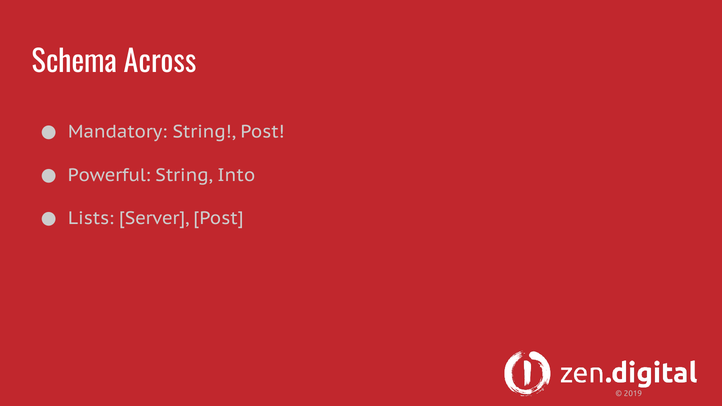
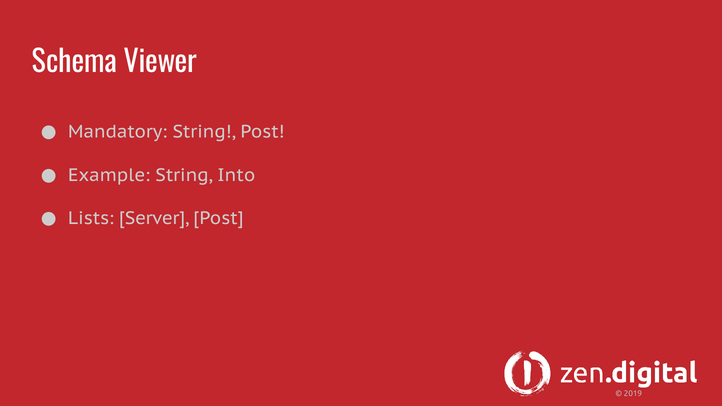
Across: Across -> Viewer
Powerful: Powerful -> Example
